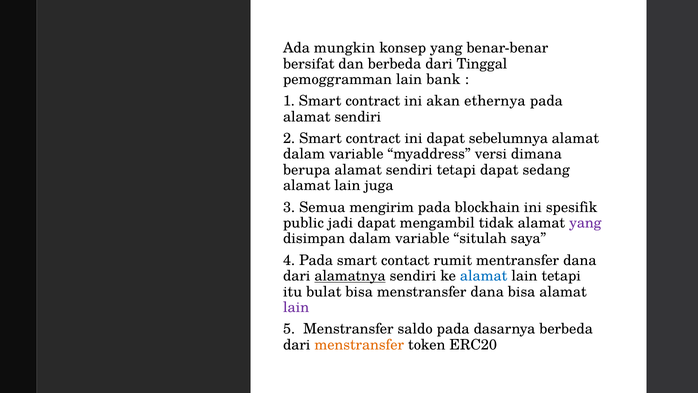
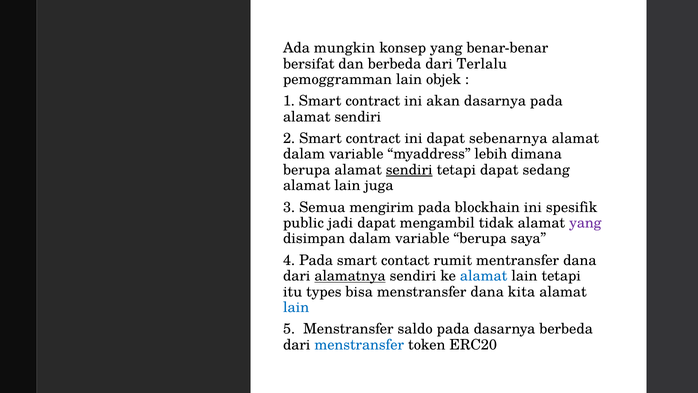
Tinggal: Tinggal -> Terlalu
bank: bank -> objek
akan ethernya: ethernya -> dasarnya
sebelumnya: sebelumnya -> sebenarnya
versi: versi -> lebih
sendiri at (409, 170) underline: none -> present
variable situlah: situlah -> berupa
bulat: bulat -> types
dana bisa: bisa -> kita
lain at (296, 307) colour: purple -> blue
menstransfer at (359, 344) colour: orange -> blue
